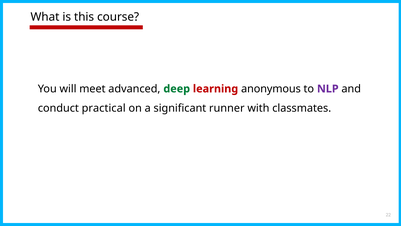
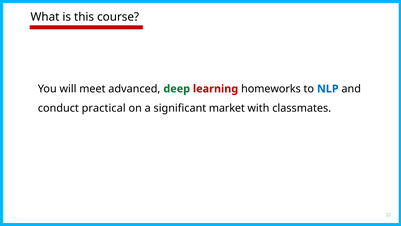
anonymous: anonymous -> homeworks
NLP colour: purple -> blue
runner: runner -> market
